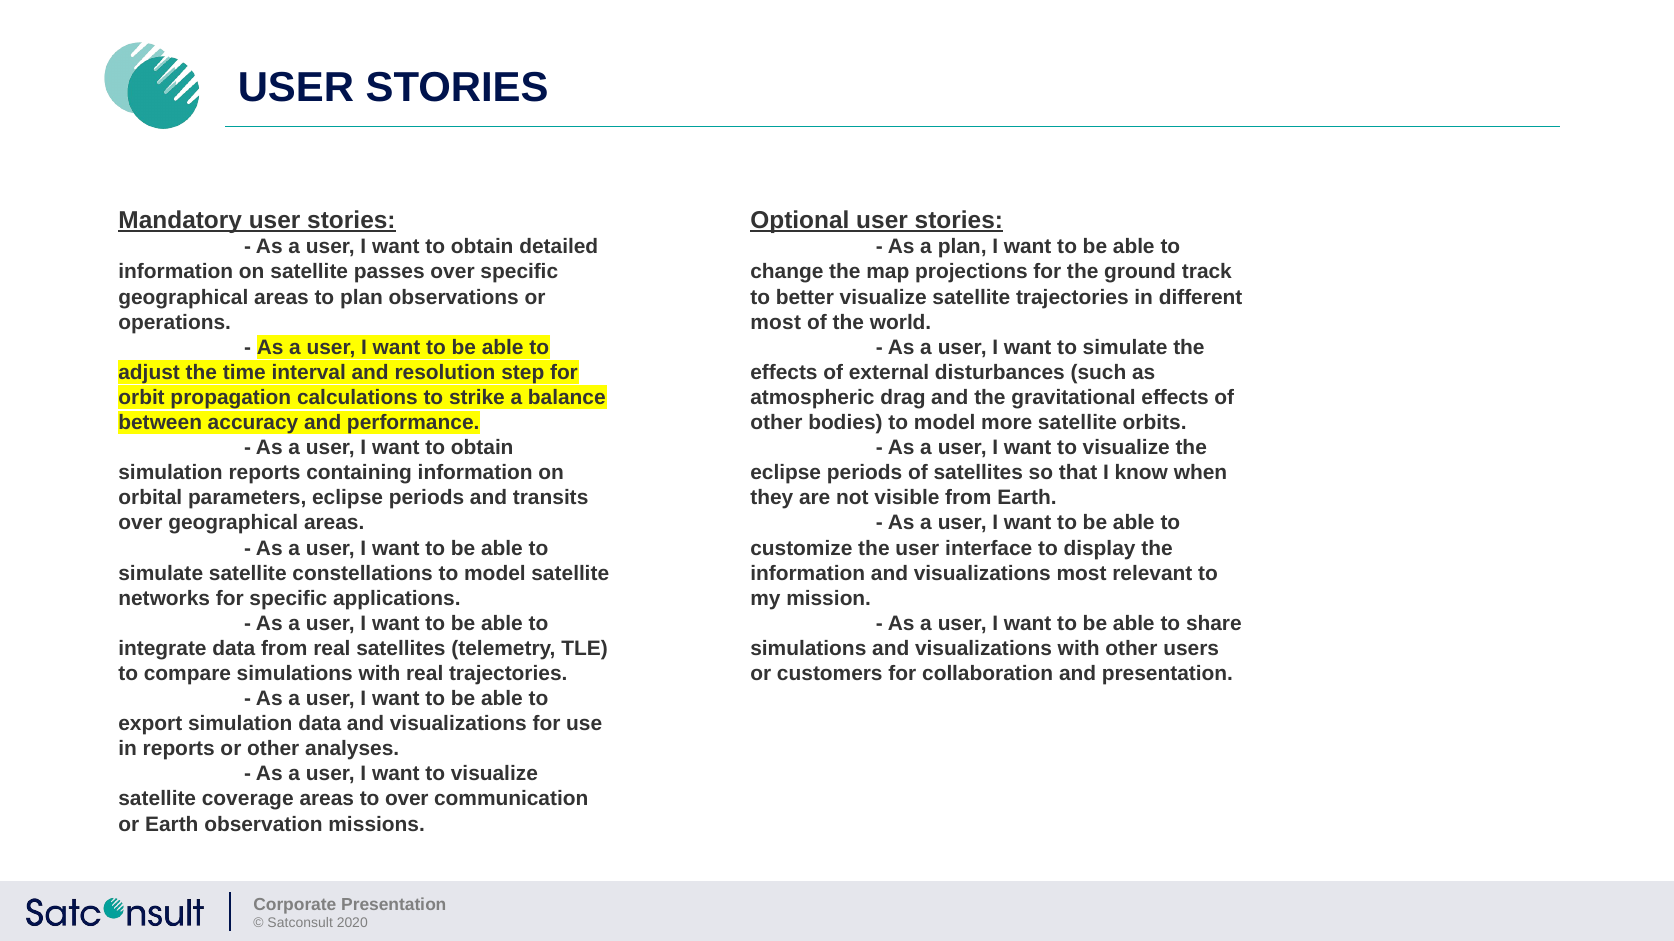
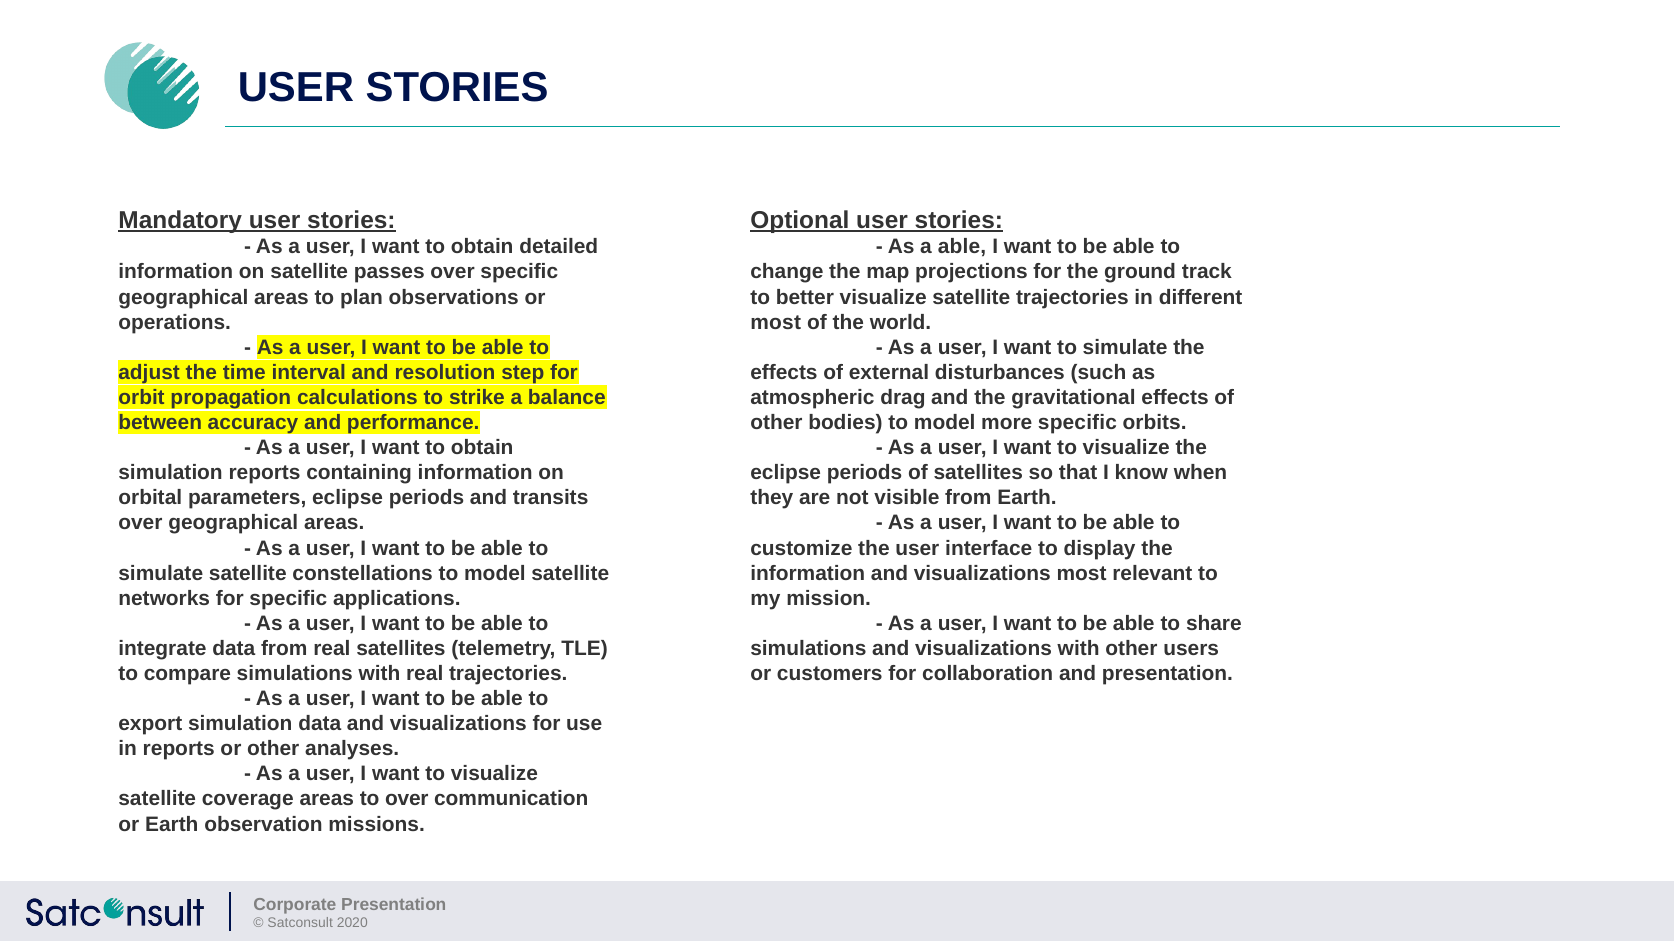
a plan: plan -> able
more satellite: satellite -> specific
